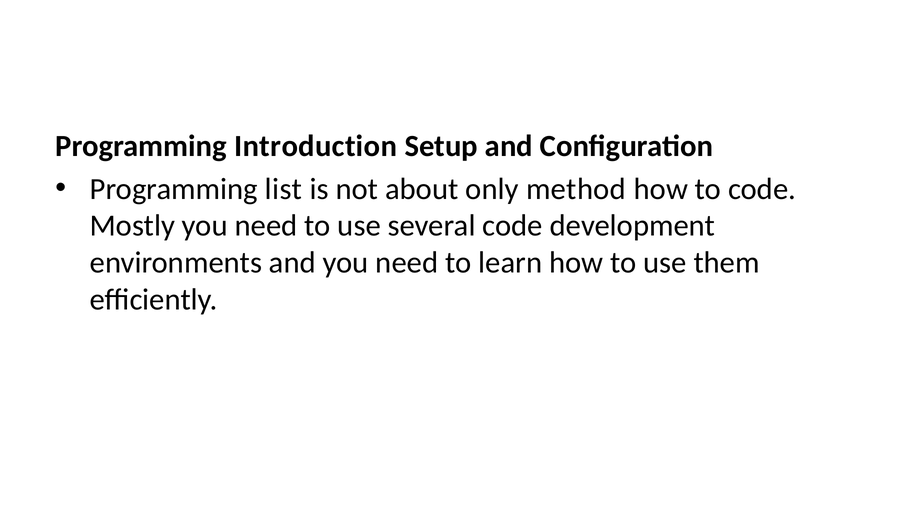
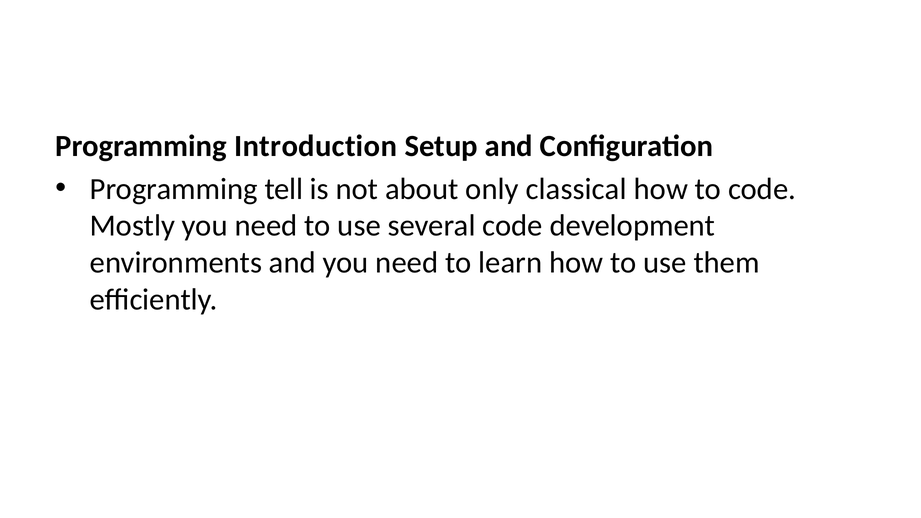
list: list -> tell
method: method -> classical
